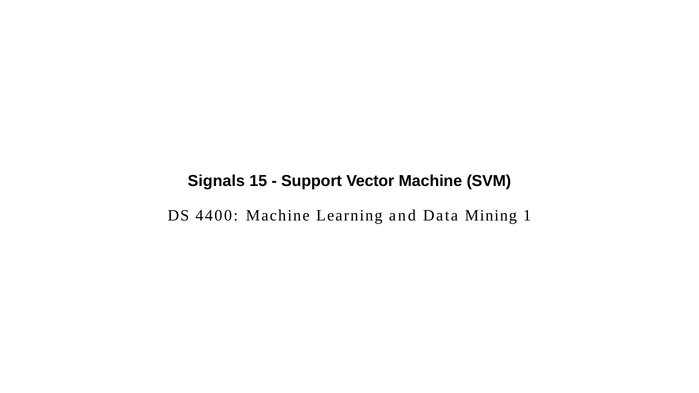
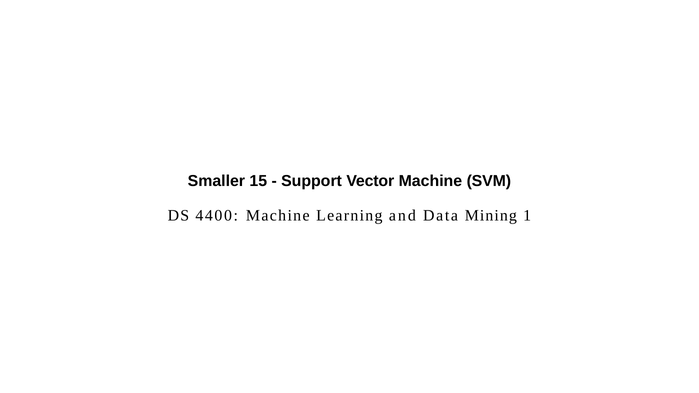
Signals: Signals -> Smaller
